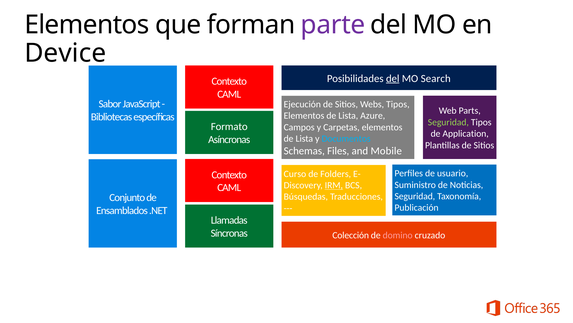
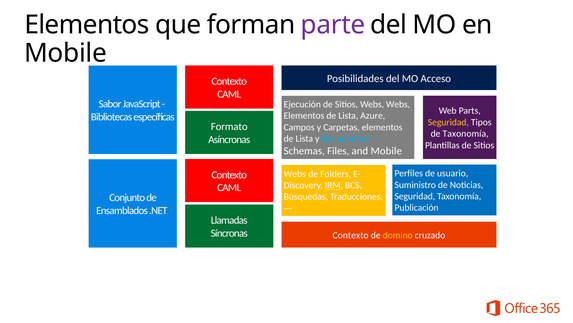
Device at (65, 53): Device -> Mobile
del at (393, 78) underline: present -> none
Search: Search -> Acceso
Webs Tipos: Tipos -> Webs
Seguridad at (448, 122) colour: light green -> yellow
de Application: Application -> Taxonomía
Curso at (295, 174): Curso -> Webs
Colección at (351, 235): Colección -> Contexto
domino colour: pink -> yellow
